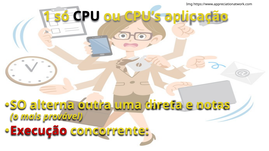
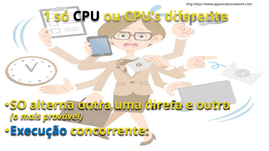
aplicação: aplicação -> diferente
notas: notas -> outro
Execução colour: red -> blue
